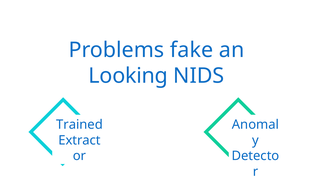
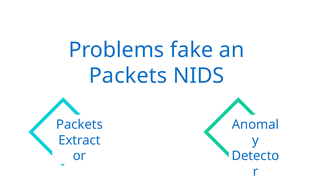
Looking at (128, 76): Looking -> Packets
Trained at (79, 125): Trained -> Packets
